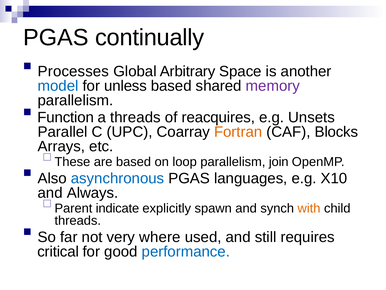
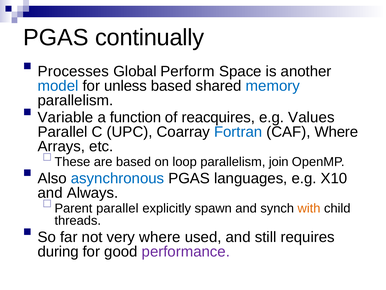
Arbitrary: Arbitrary -> Perform
memory colour: purple -> blue
Function: Function -> Variable
a threads: threads -> function
Unsets: Unsets -> Values
Fortran colour: orange -> blue
CAF Blocks: Blocks -> Where
Parent indicate: indicate -> parallel
critical: critical -> during
performance colour: blue -> purple
